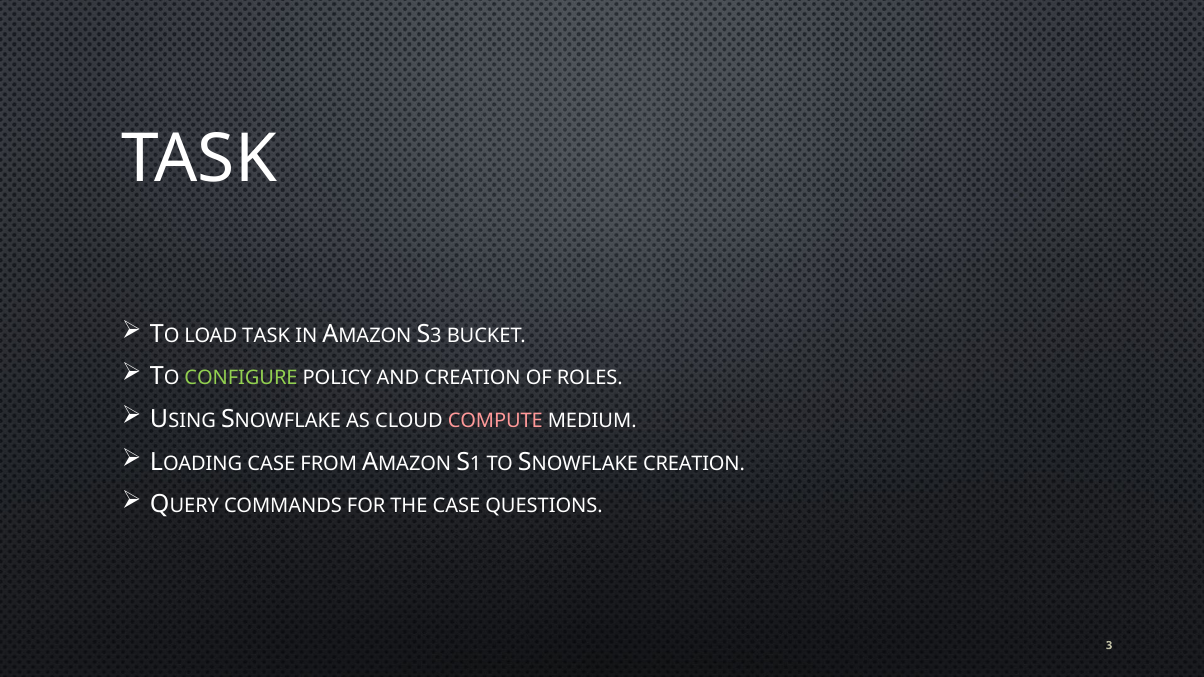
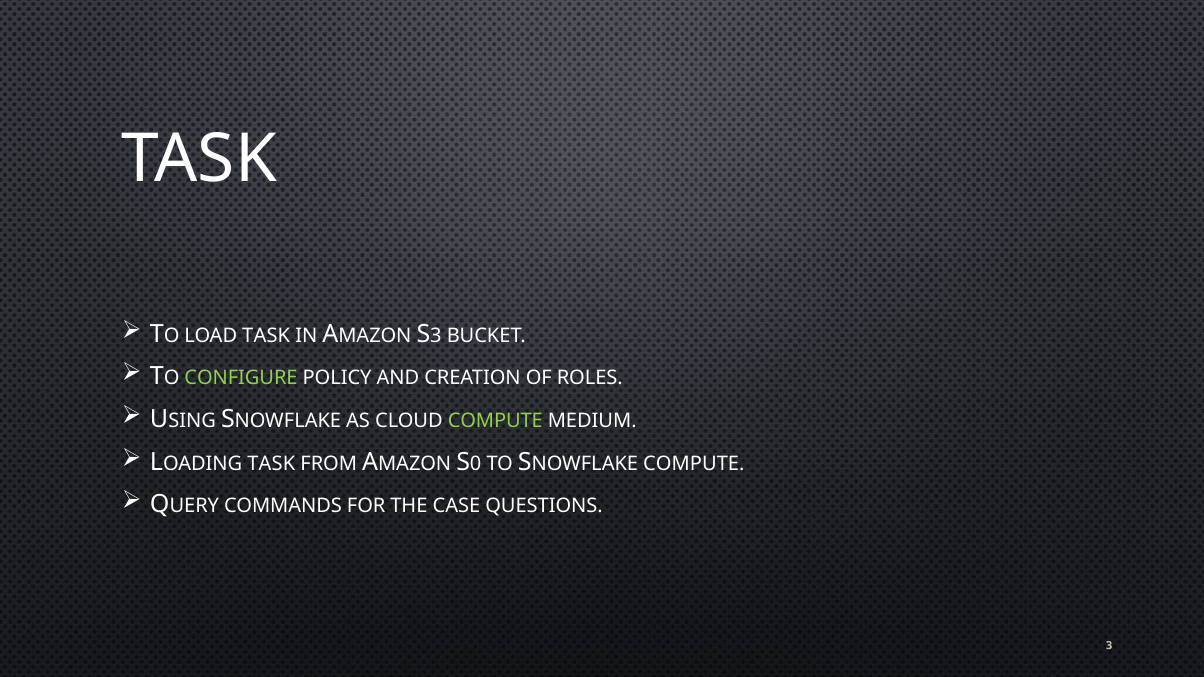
COMPUTE at (495, 421) colour: pink -> light green
CASE at (271, 464): CASE -> TASK
1: 1 -> 0
CREATION at (694, 464): CREATION -> COMPUTE
